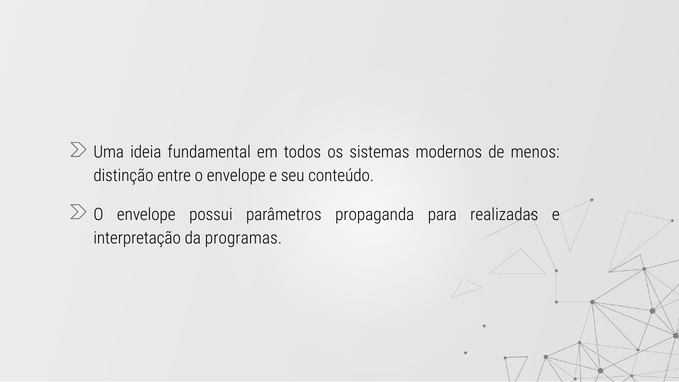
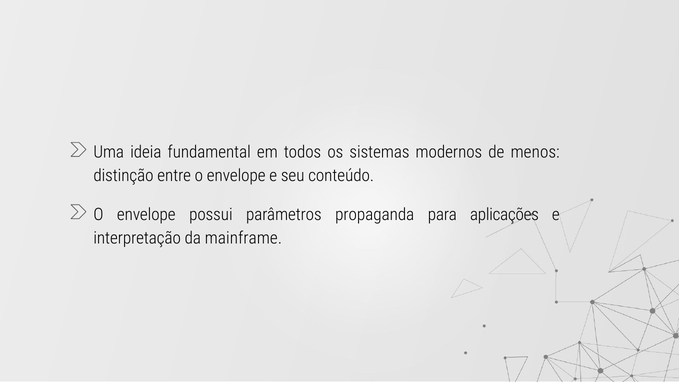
realizadas: realizadas -> aplicações
programas: programas -> mainframe
